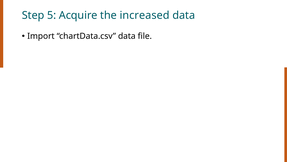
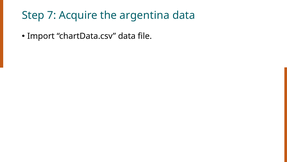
5: 5 -> 7
increased: increased -> argentina
